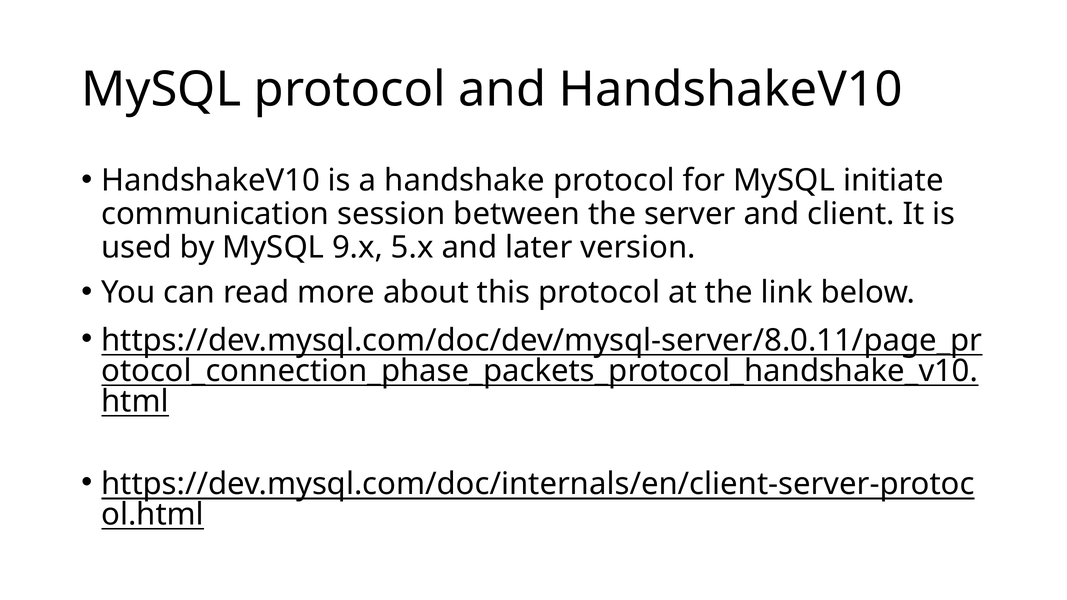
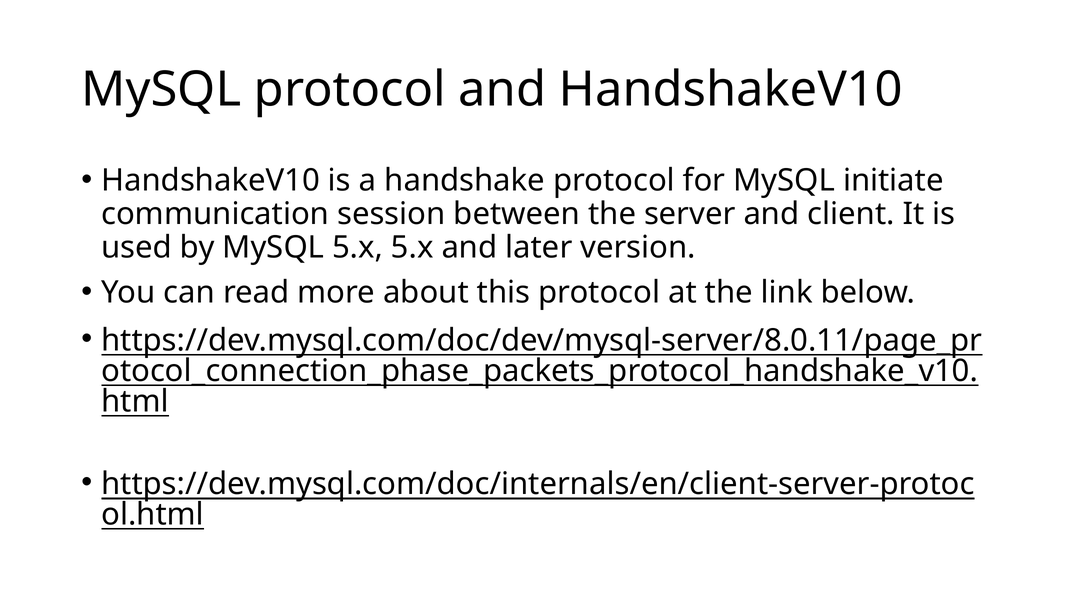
MySQL 9.x: 9.x -> 5.x
